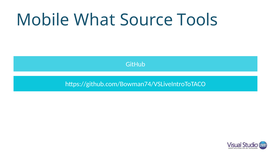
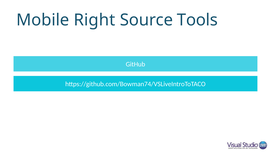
What: What -> Right
